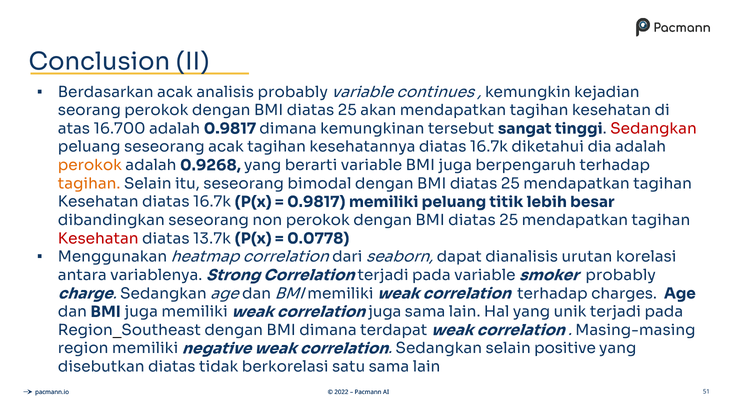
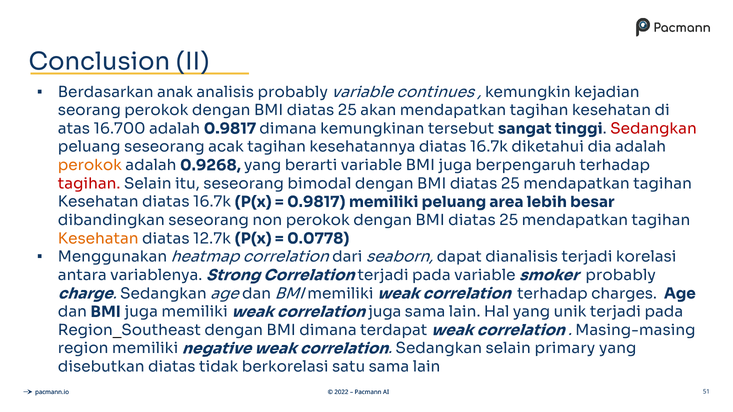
Berdasarkan acak: acak -> anak
tagihan at (89, 184) colour: orange -> red
titik: titik -> area
Kesehatan at (98, 239) colour: red -> orange
13.7k: 13.7k -> 12.7k
dianalisis urutan: urutan -> terjadi
positive: positive -> primary
